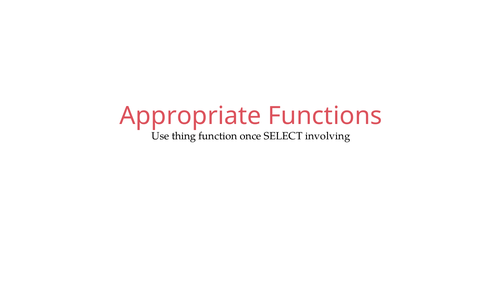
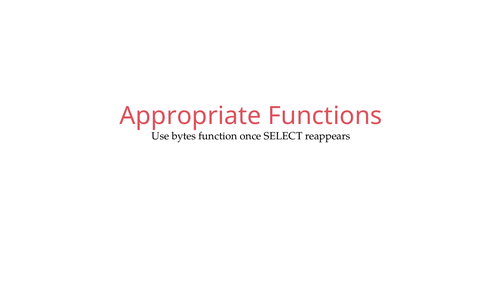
thing: thing -> bytes
involving: involving -> reappears
